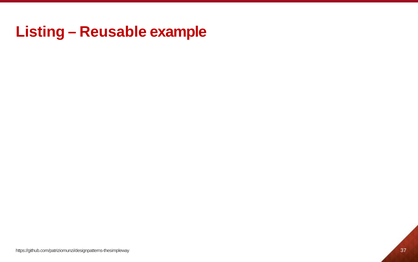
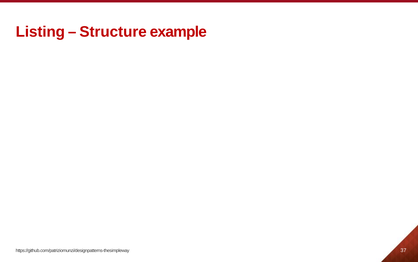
Reusable: Reusable -> Structure
